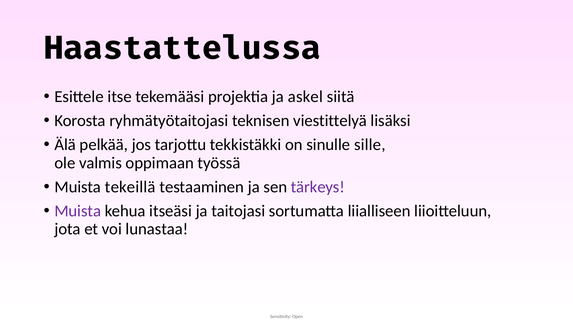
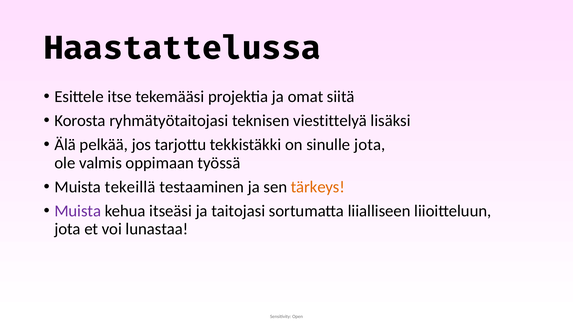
askel: askel -> omat
sinulle sille: sille -> jota
tärkeys colour: purple -> orange
